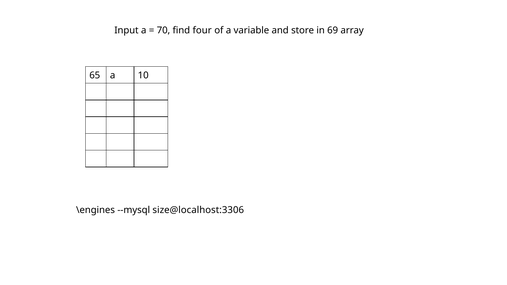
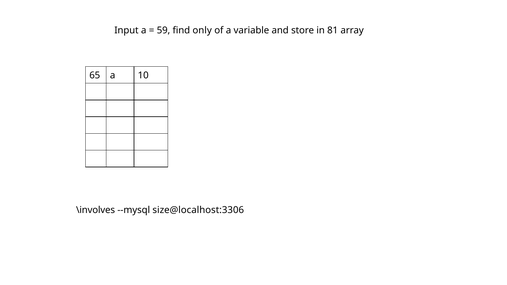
70: 70 -> 59
four: four -> only
69: 69 -> 81
\engines: \engines -> \involves
